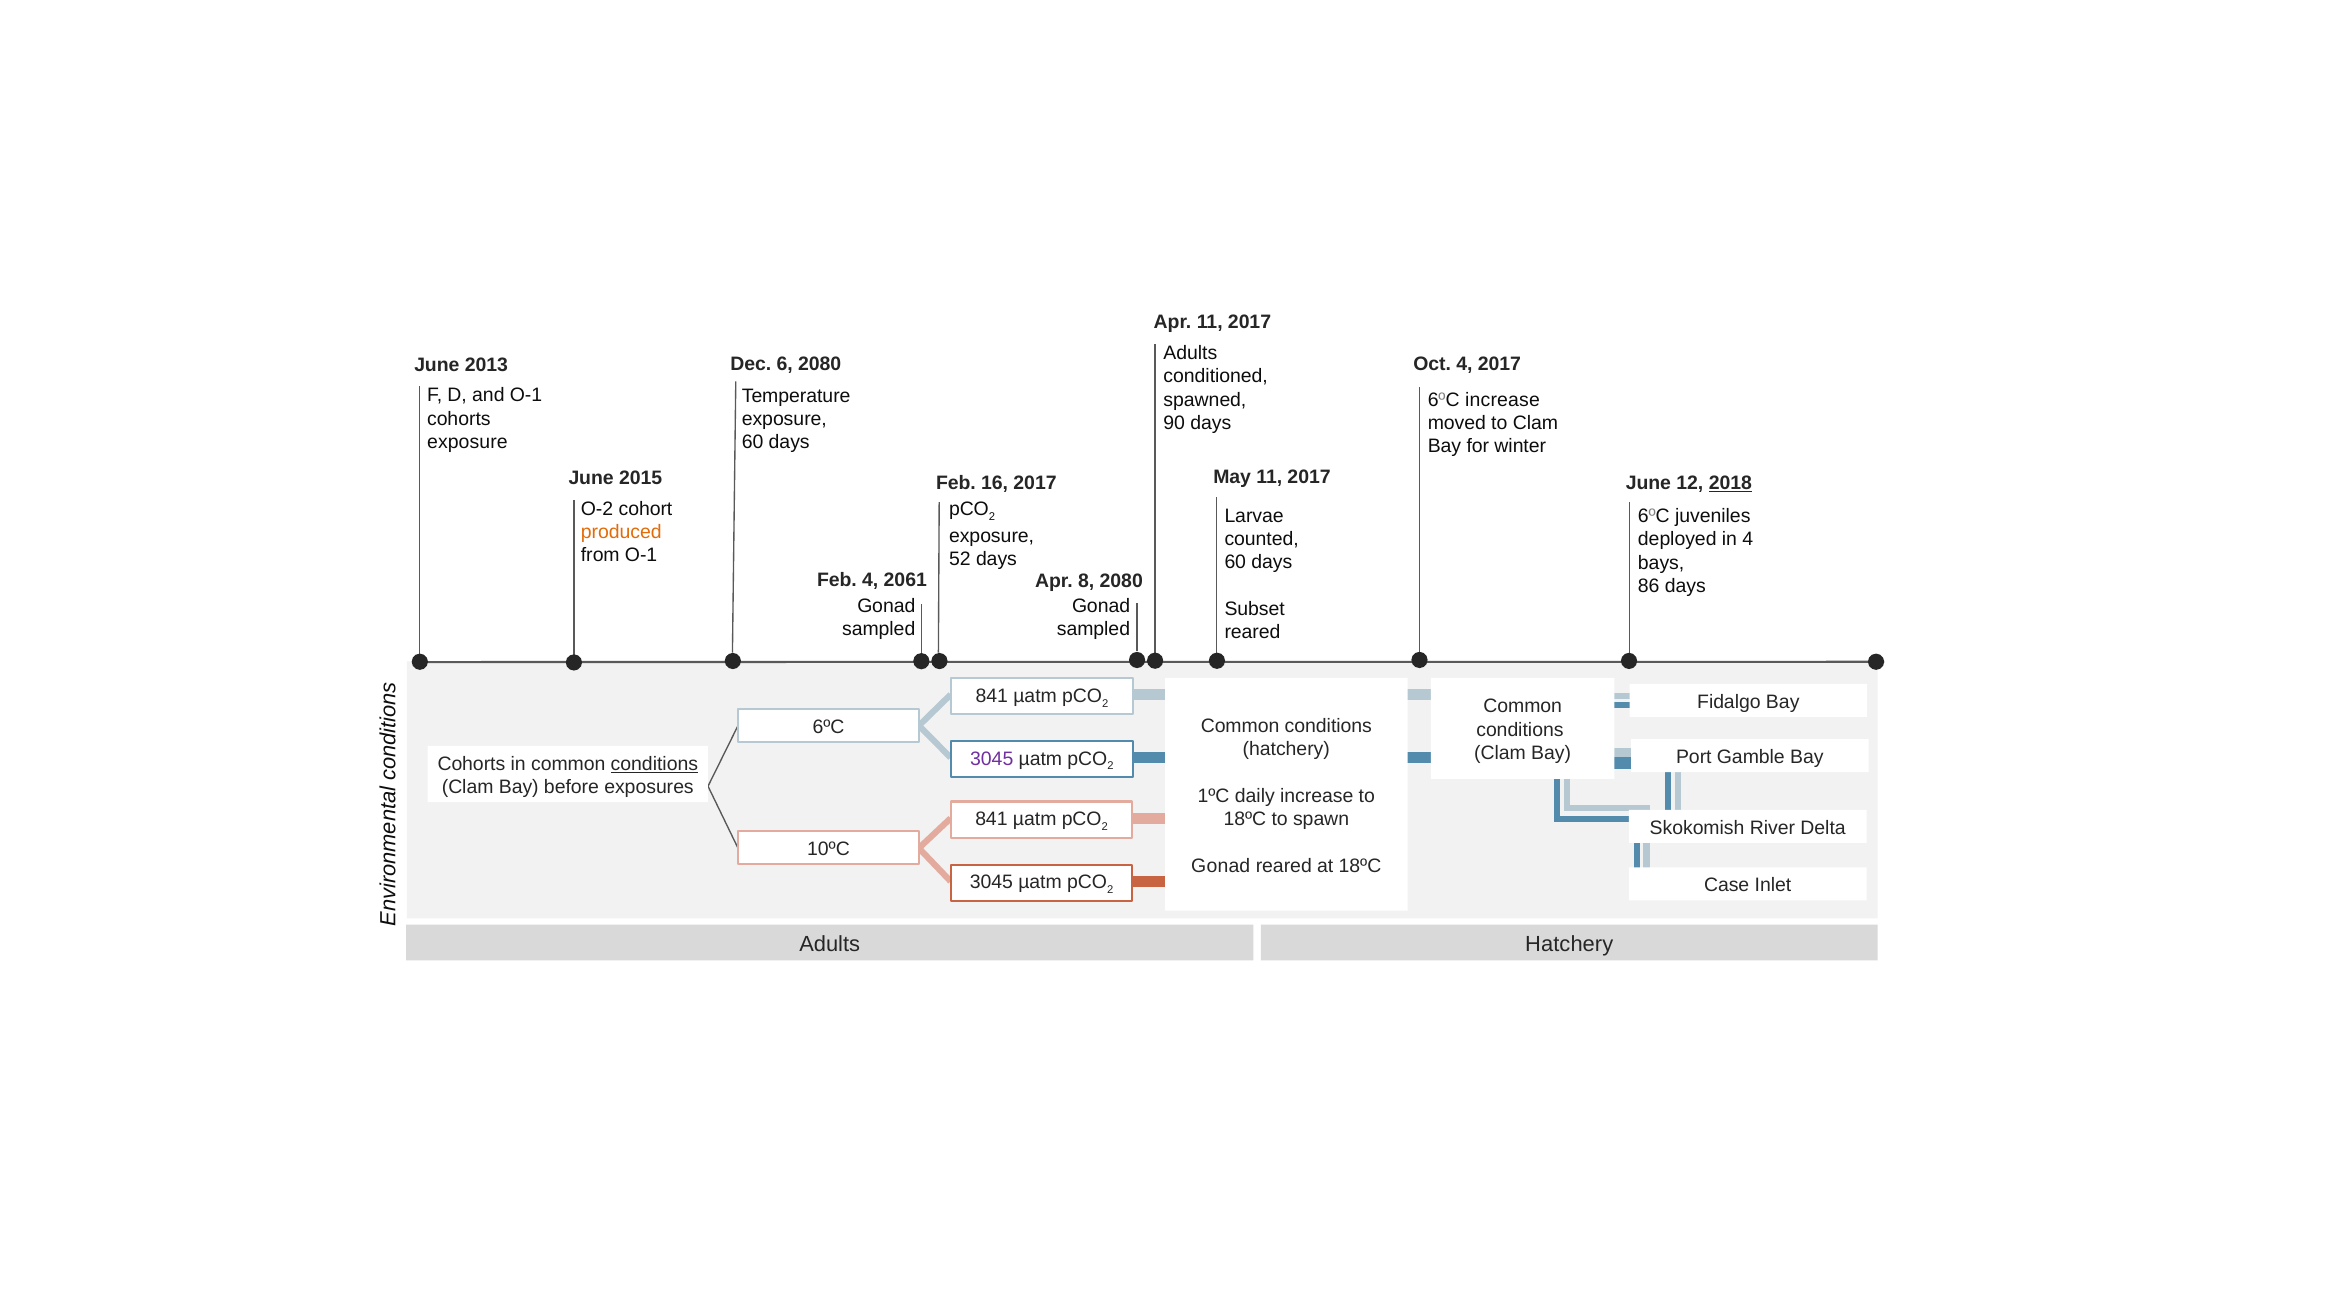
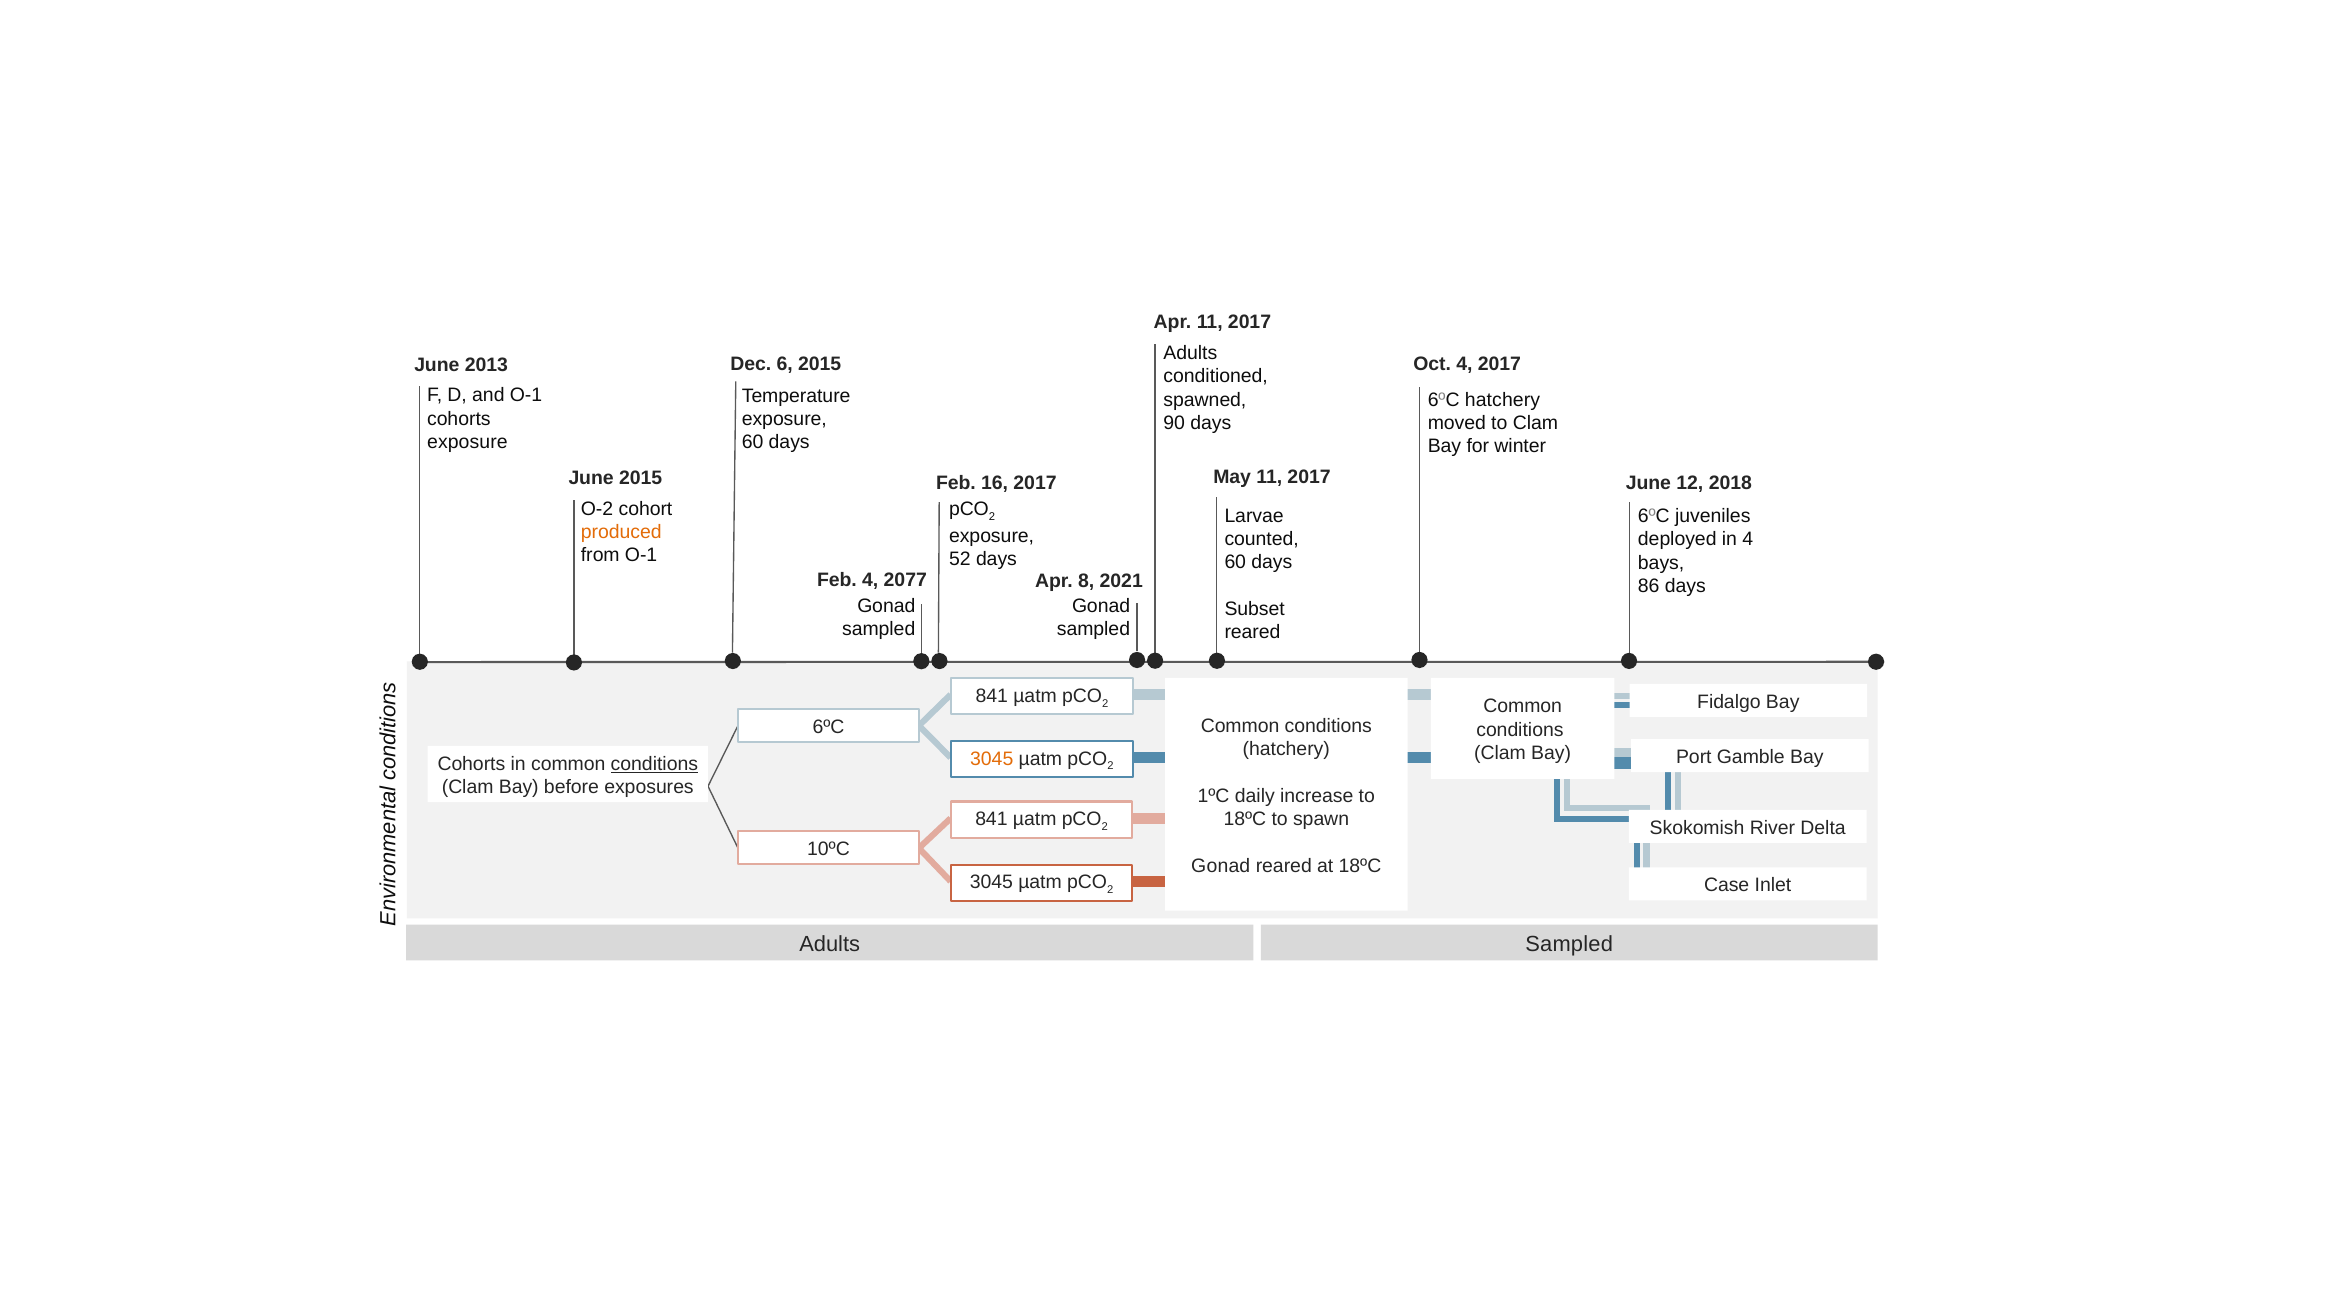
6 2080: 2080 -> 2015
6ºC increase: increase -> hatchery
2018 underline: present -> none
2061: 2061 -> 2077
8 2080: 2080 -> 2021
3045 at (992, 759) colour: purple -> orange
Adults Hatchery: Hatchery -> Sampled
